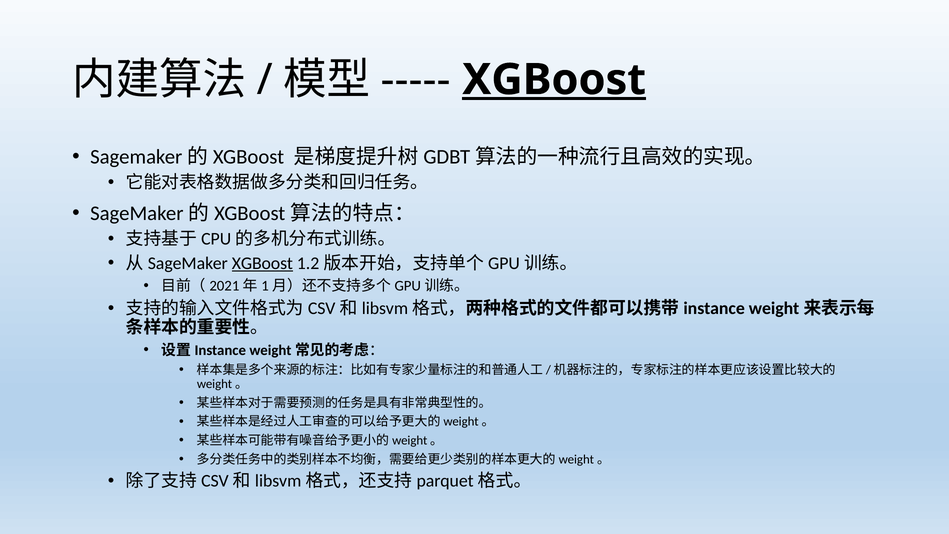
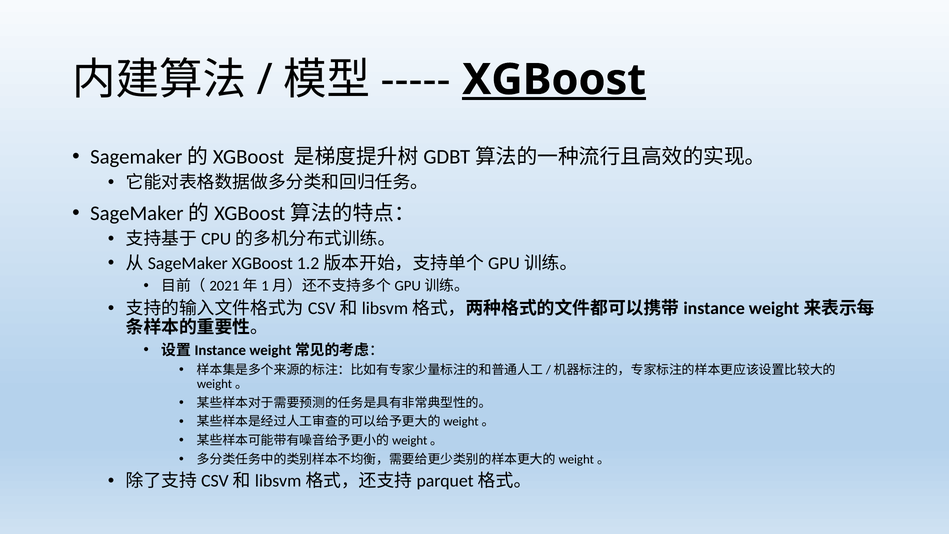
XGBoost at (262, 263) underline: present -> none
